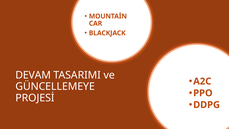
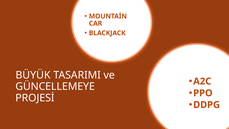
DEVAM: DEVAM -> BÜYÜK
